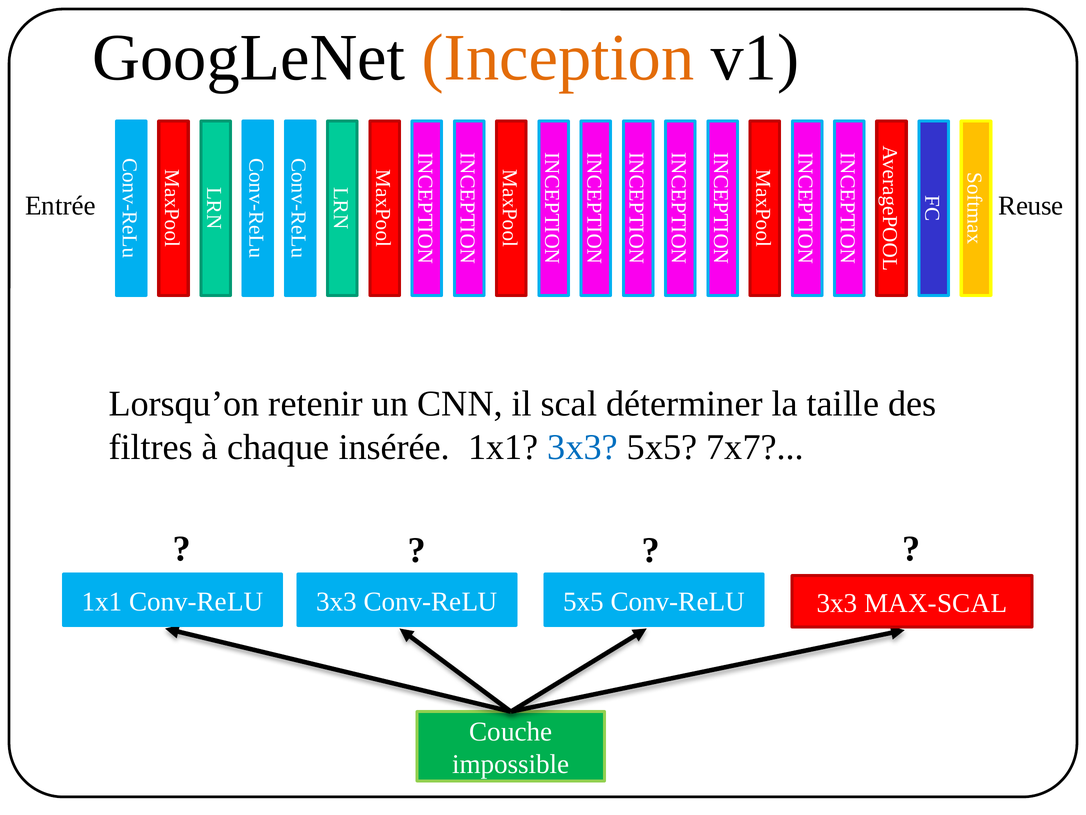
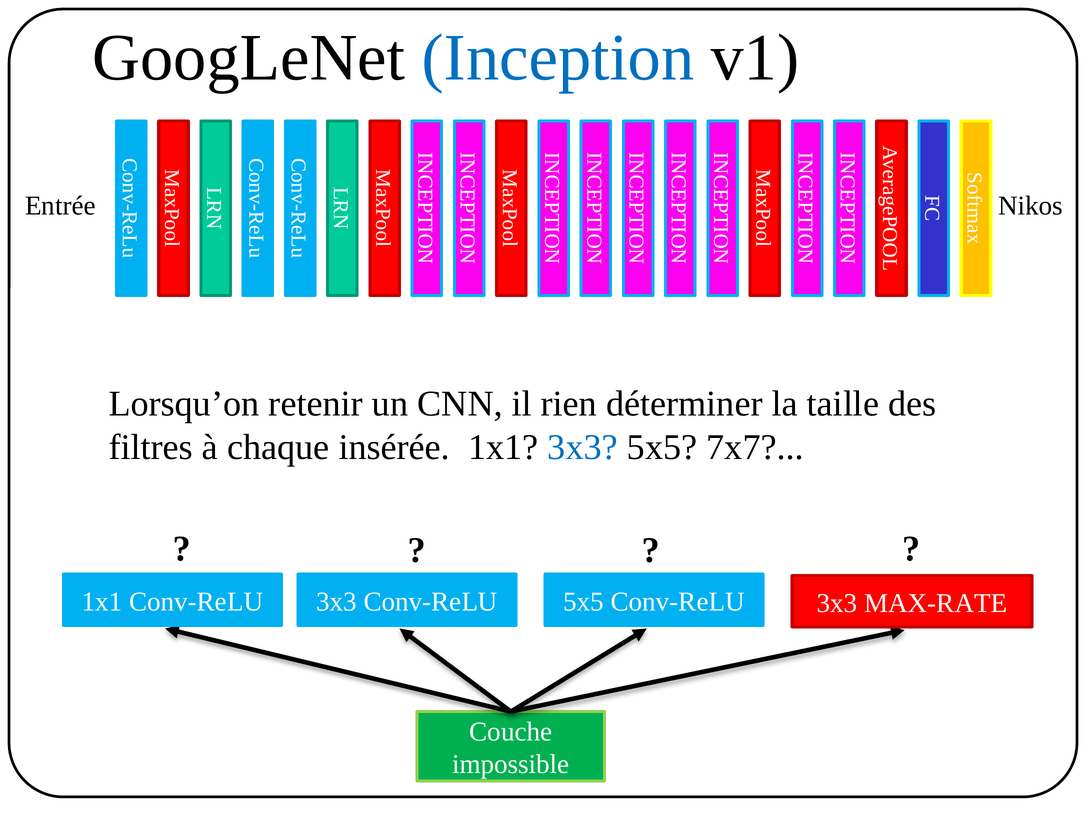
Inception colour: orange -> blue
Reuse: Reuse -> Nikos
scal: scal -> rien
MAX-SCAL: MAX-SCAL -> MAX-RATE
